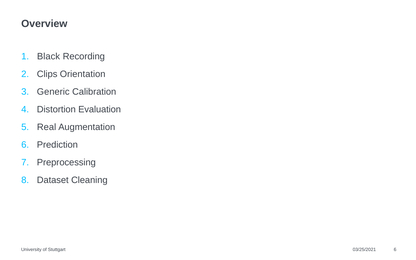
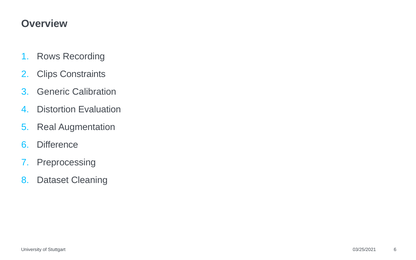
Black: Black -> Rows
Orientation: Orientation -> Constraints
Prediction: Prediction -> Difference
